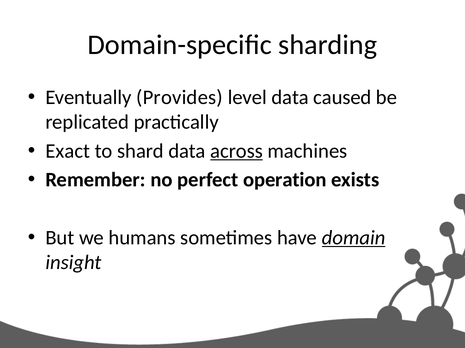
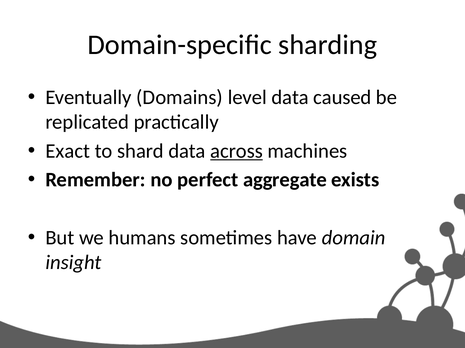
Provides: Provides -> Domains
operation: operation -> aggregate
domain underline: present -> none
